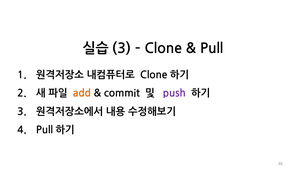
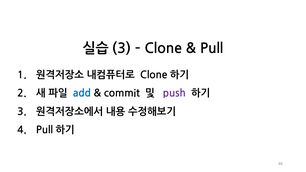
add colour: orange -> blue
